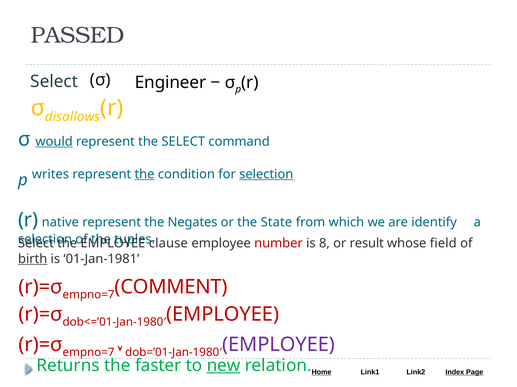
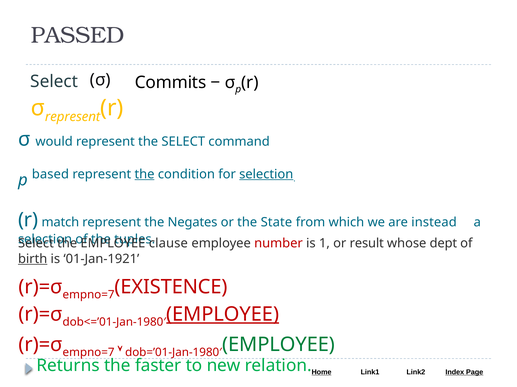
Engineer: Engineer -> Commits
σ disallows: disallows -> represent
would underline: present -> none
writes: writes -> based
native: native -> match
identify: identify -> instead
8: 8 -> 1
field: field -> dept
01-Jan-1981: 01-Jan-1981 -> 01-Jan-1921
COMMENT: COMMENT -> EXISTENCE
EMPLOYEE at (223, 315) underline: none -> present
EMPLOYEE at (279, 345) colour: purple -> green
new underline: present -> none
